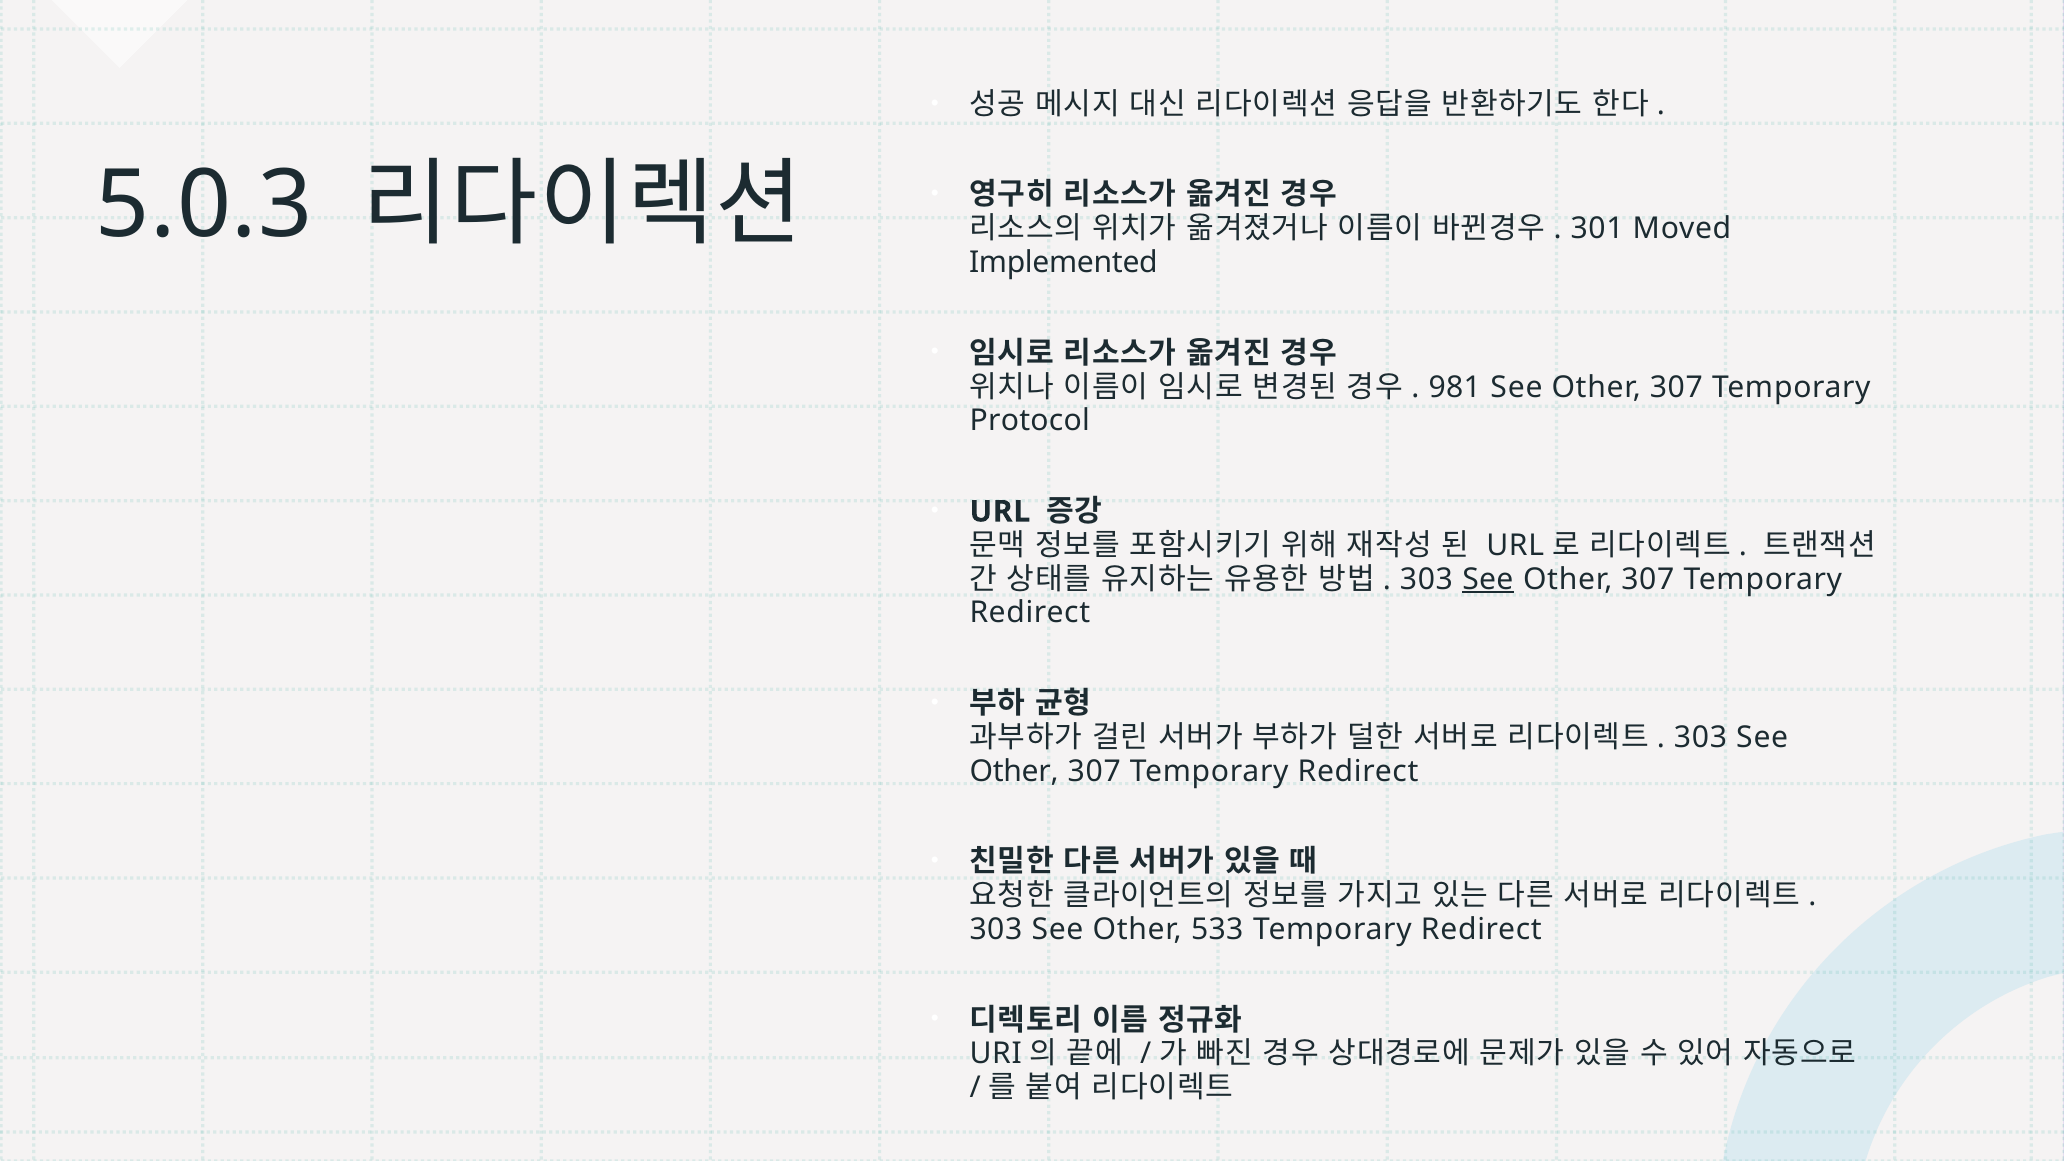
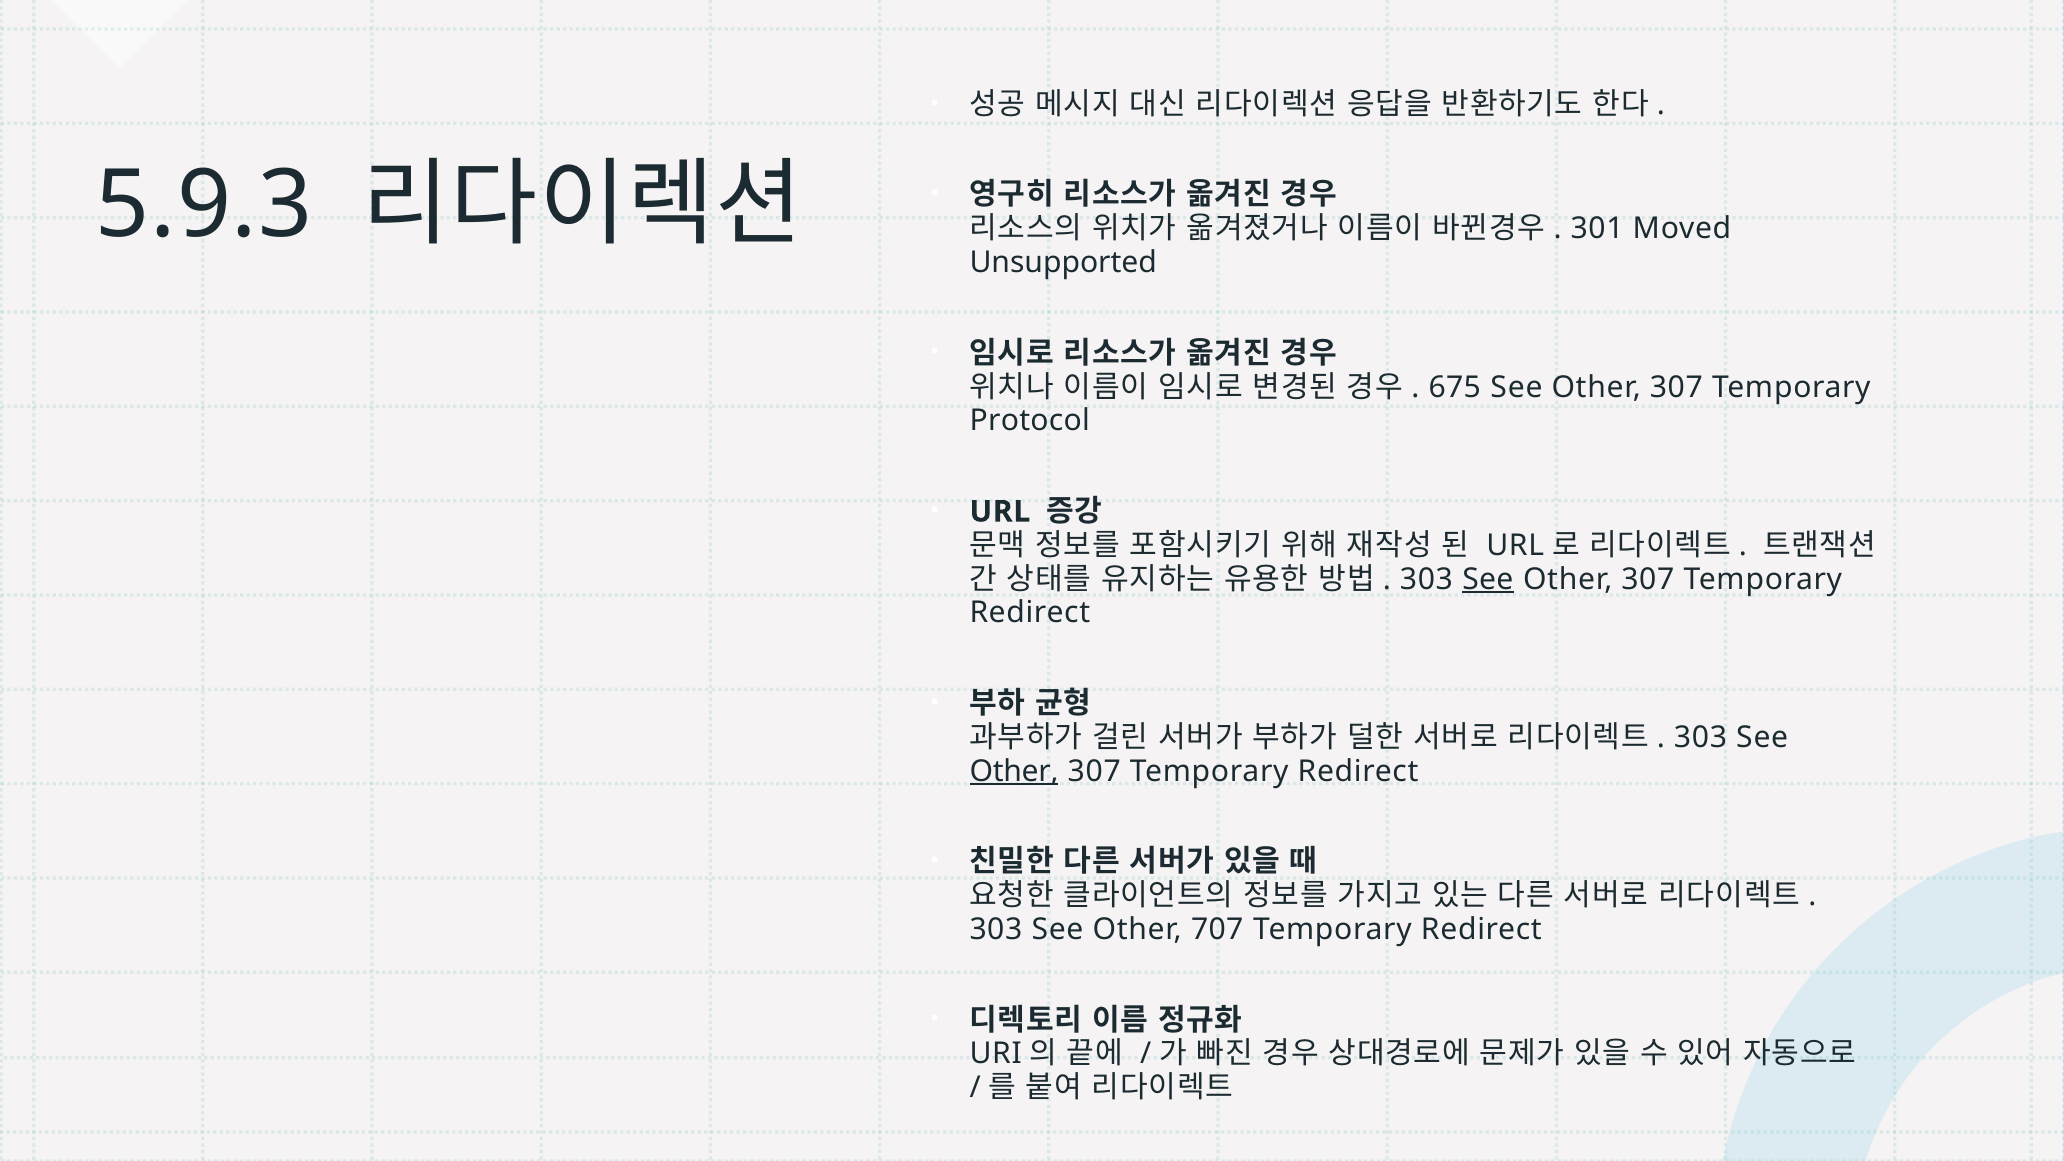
5.0.3: 5.0.3 -> 5.9.3
Implemented: Implemented -> Unsupported
981: 981 -> 675
Other at (1014, 771) underline: none -> present
533: 533 -> 707
